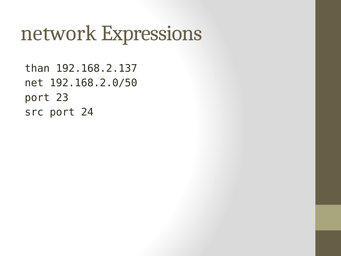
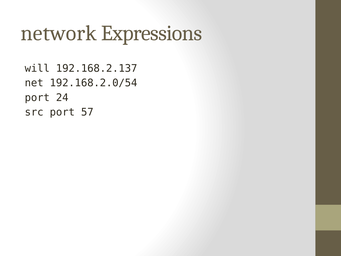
than: than -> will
192.168.2.0/50: 192.168.2.0/50 -> 192.168.2.0/54
23: 23 -> 24
24: 24 -> 57
